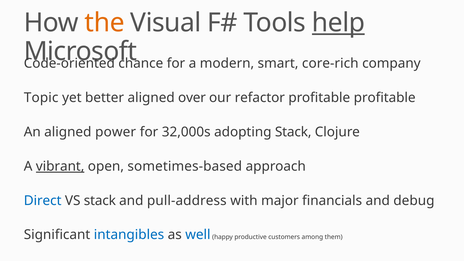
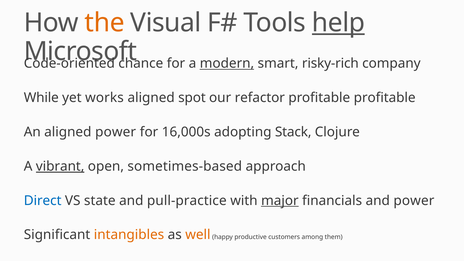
modern underline: none -> present
core-rich: core-rich -> risky-rich
Topic: Topic -> While
better: better -> works
over: over -> spot
32,000s: 32,000s -> 16,000s
VS stack: stack -> state
pull-address: pull-address -> pull-practice
major underline: none -> present
and debug: debug -> power
intangibles colour: blue -> orange
well colour: blue -> orange
